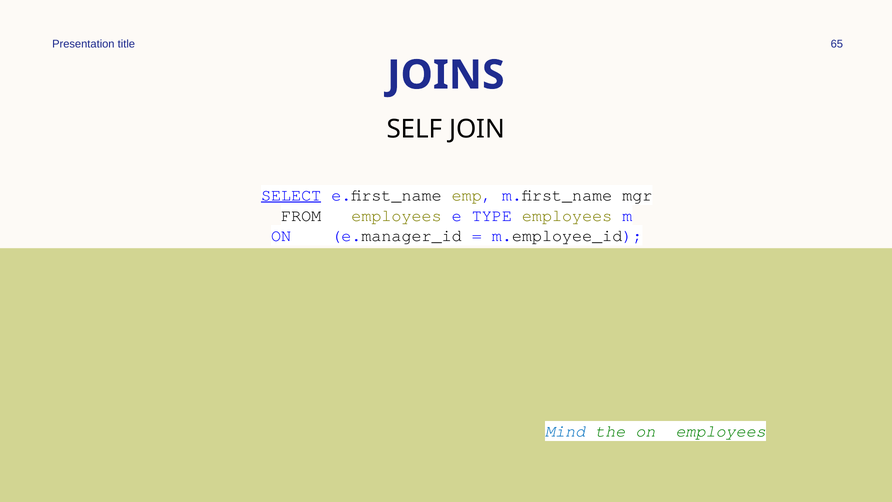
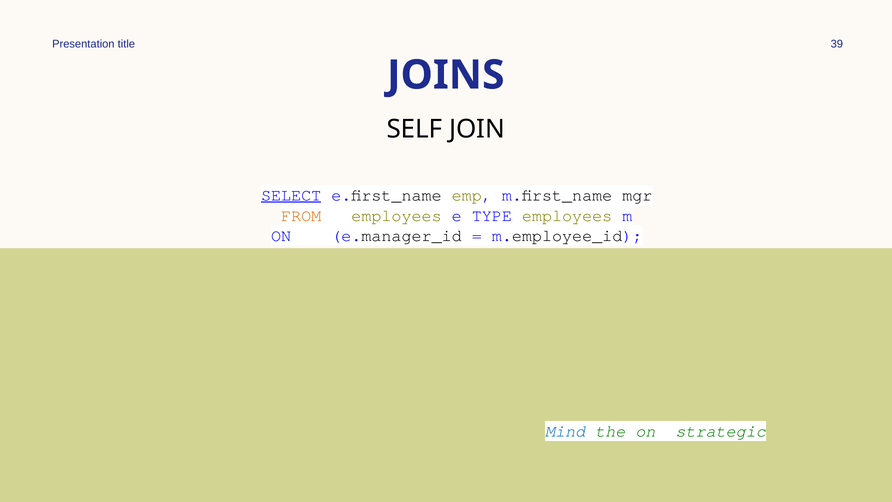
65: 65 -> 39
FROM colour: black -> orange
on employees: employees -> strategic
